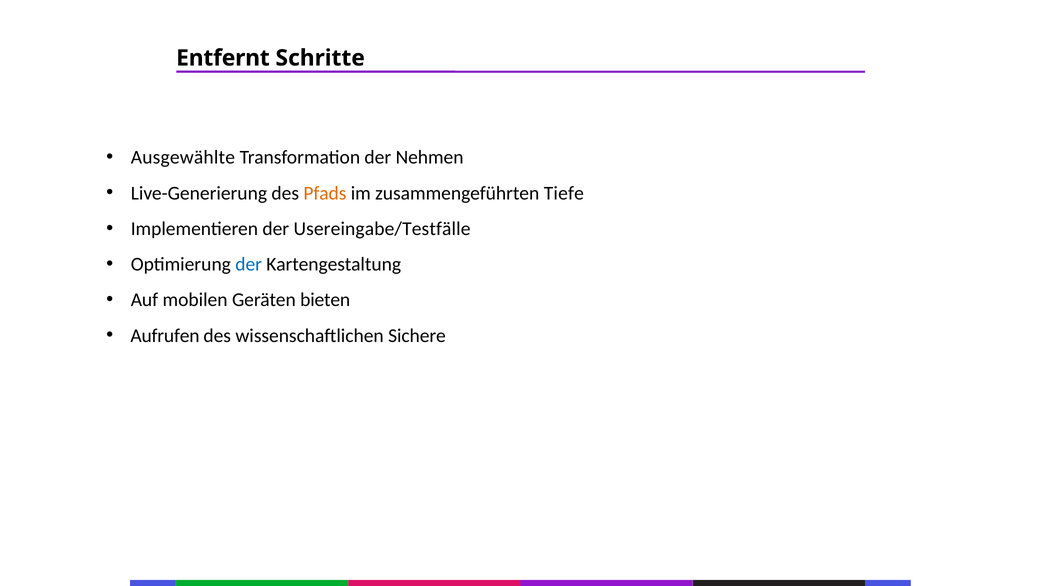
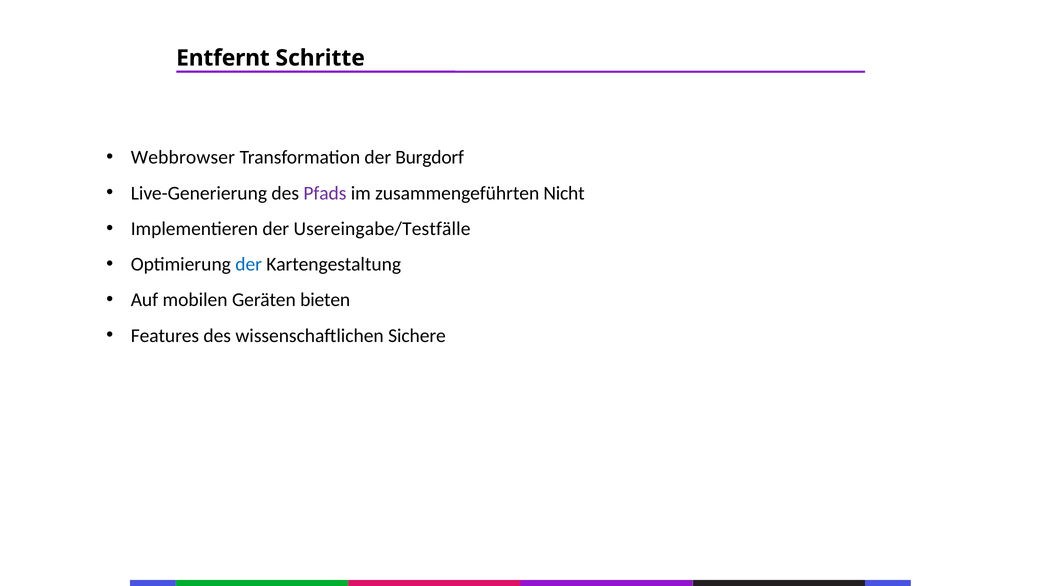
Ausgewählte: Ausgewählte -> Webbrowser
Nehmen: Nehmen -> Burgdorf
Pfads colour: orange -> purple
Tiefe: Tiefe -> Nicht
Aufrufen: Aufrufen -> Features
